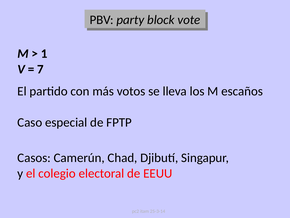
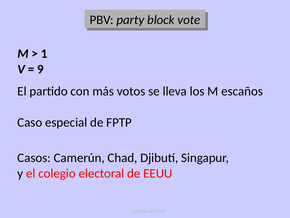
7: 7 -> 9
